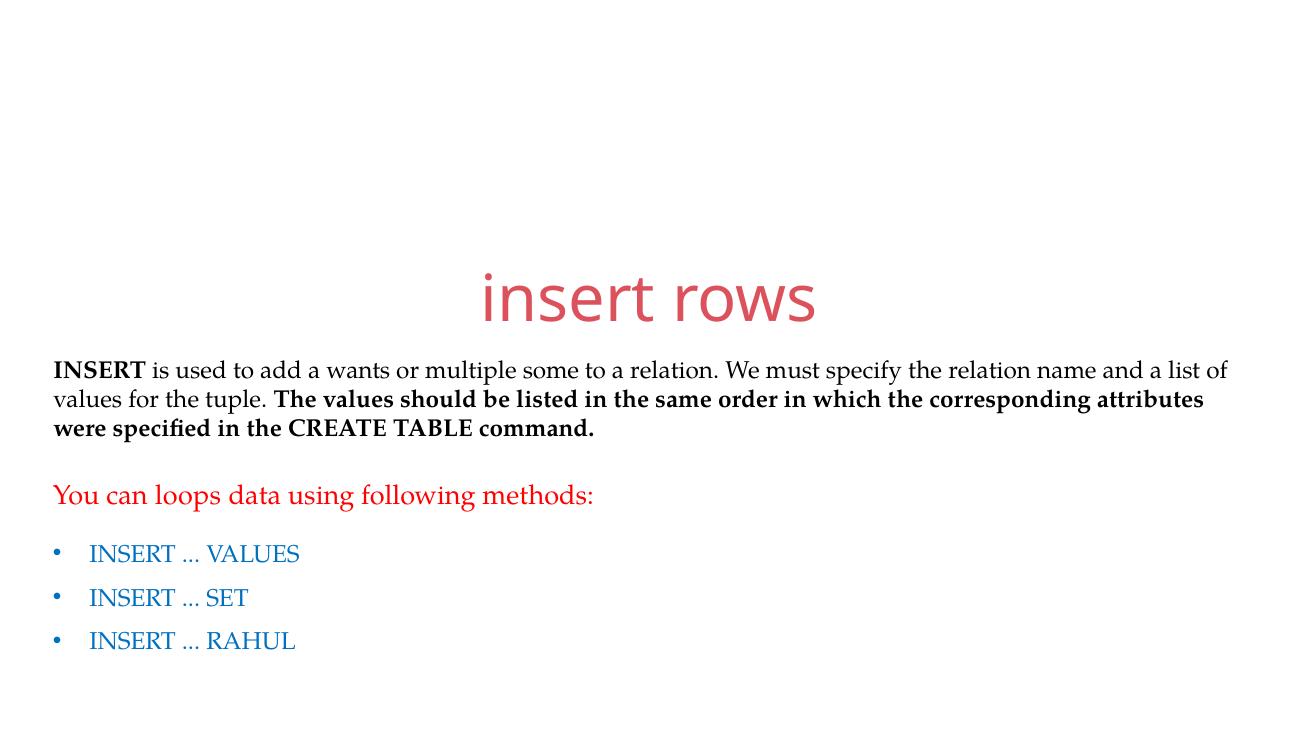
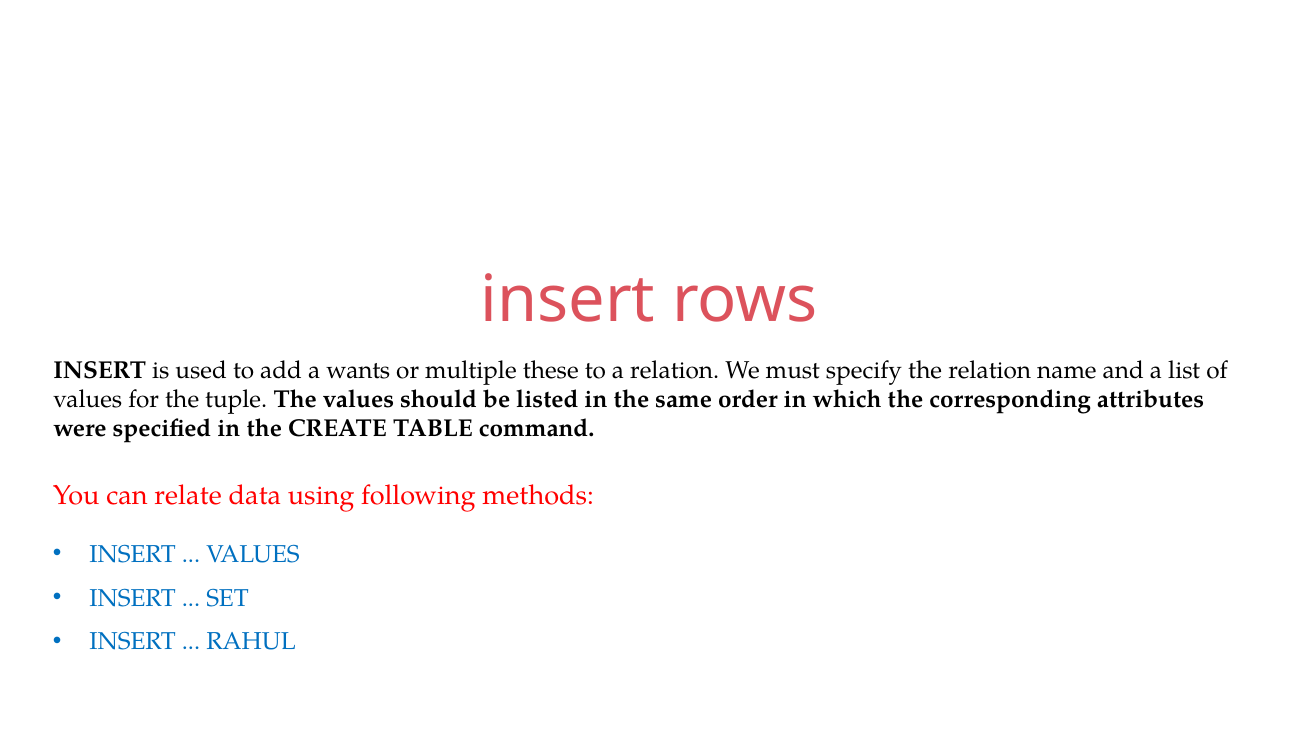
some: some -> these
loops: loops -> relate
